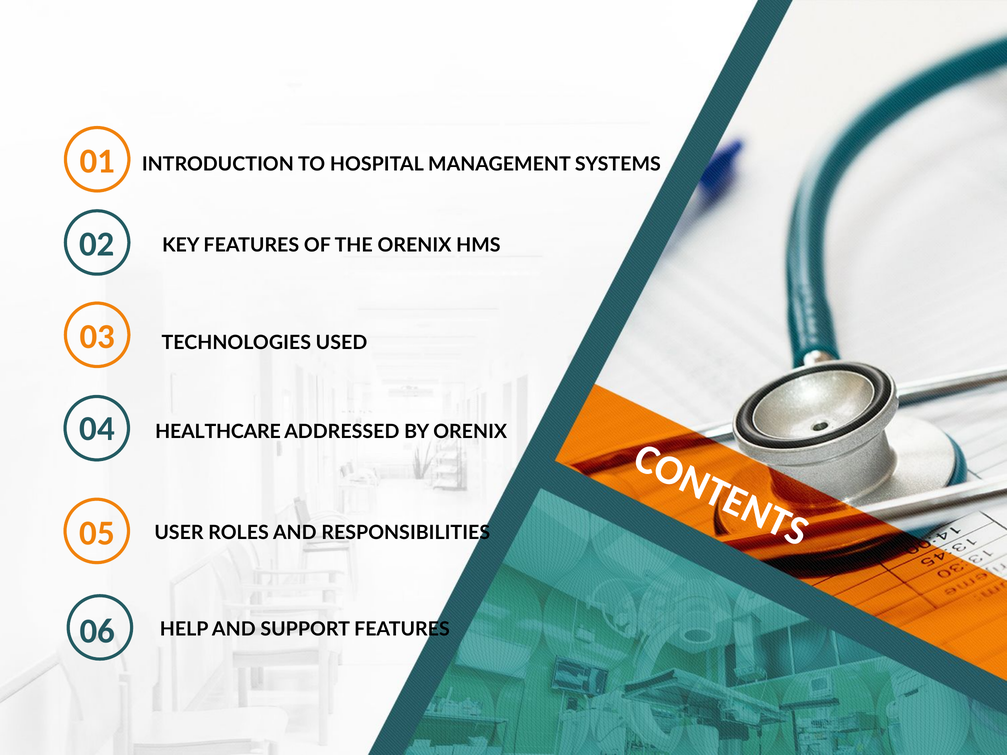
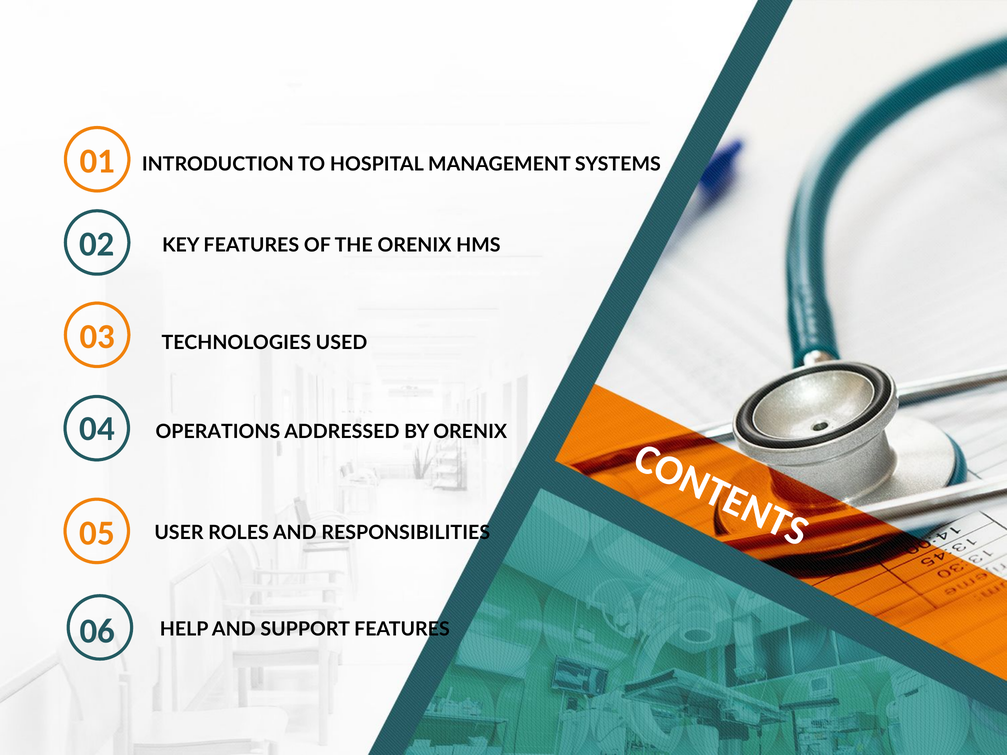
HEALTHCARE: HEALTHCARE -> OPERATIONS
